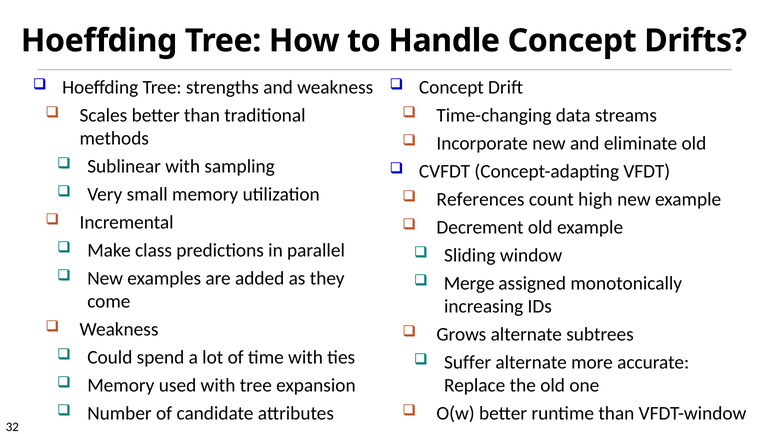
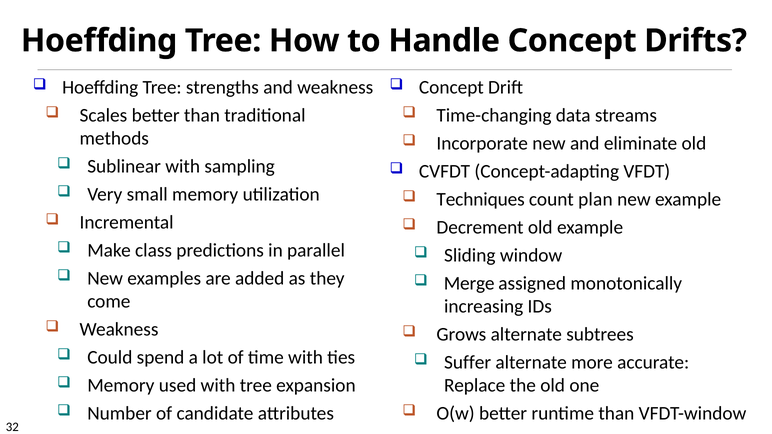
References: References -> Techniques
high: high -> plan
